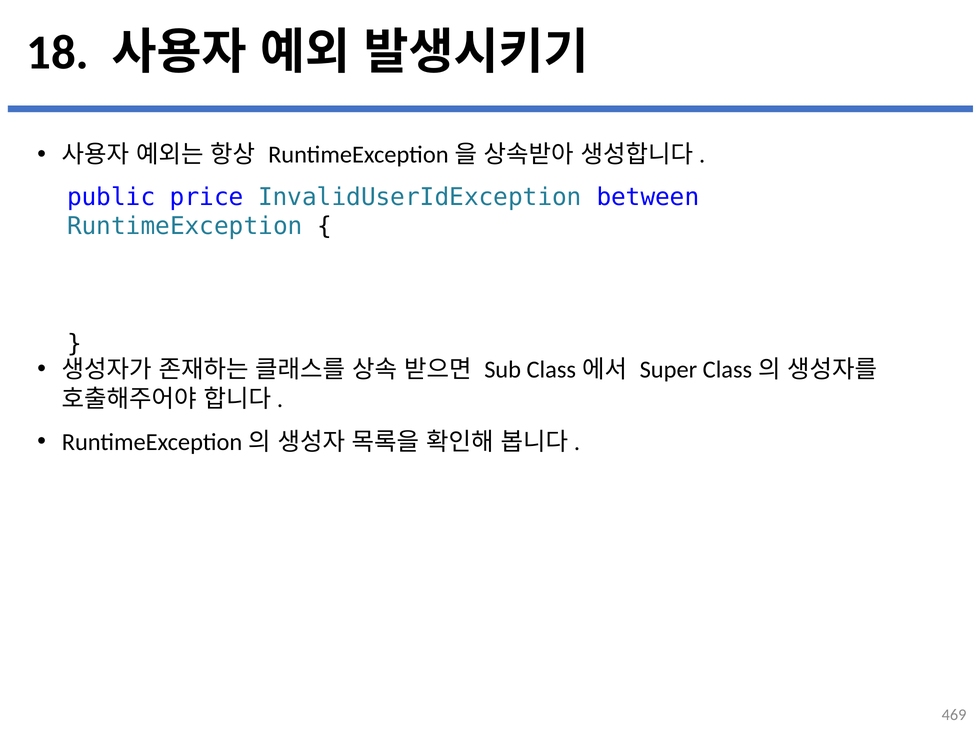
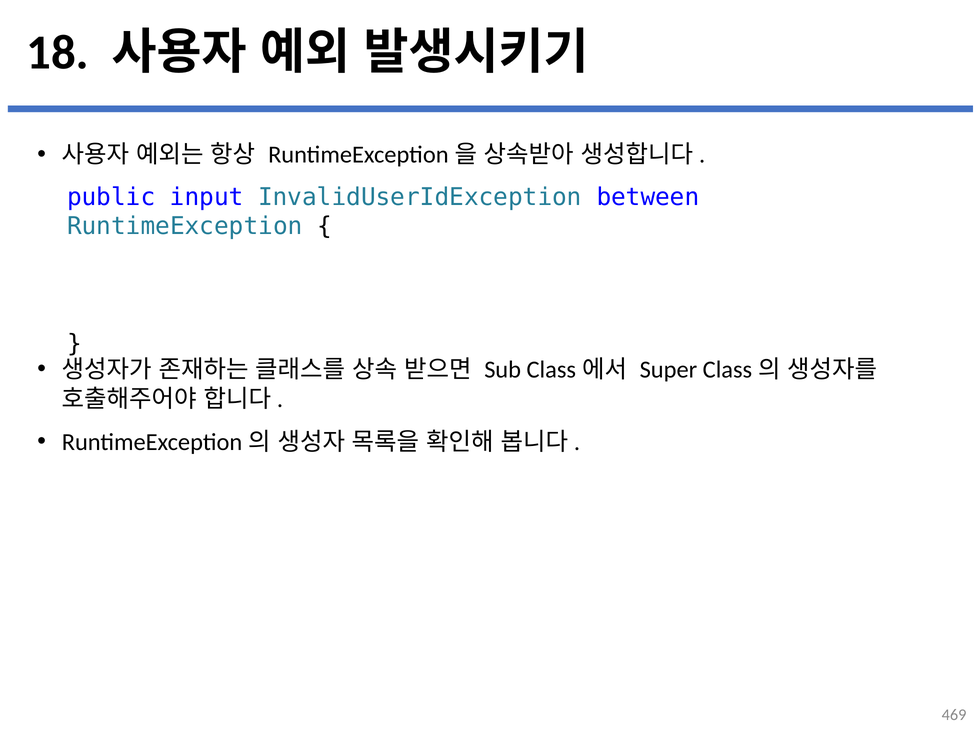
price: price -> input
